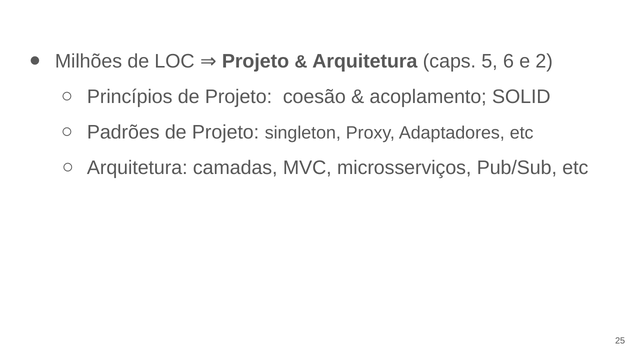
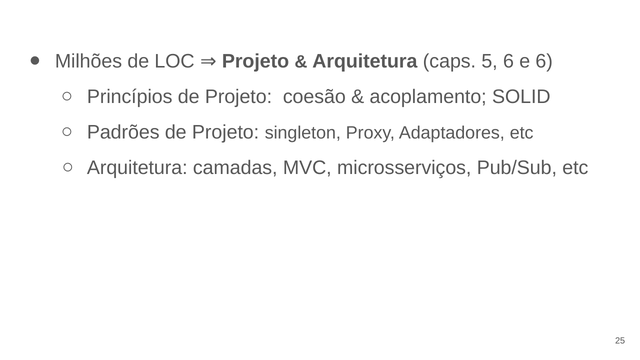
e 2: 2 -> 6
